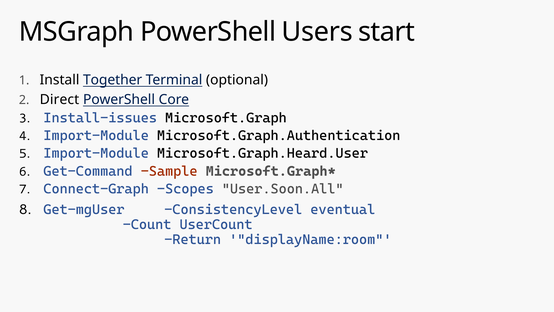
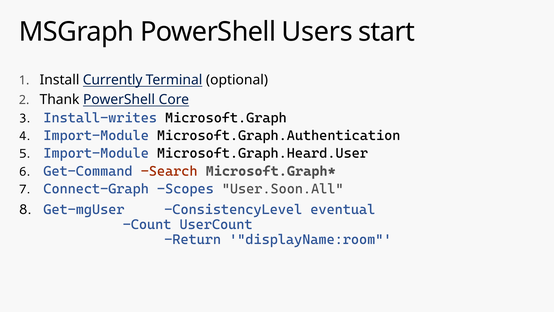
Together: Together -> Currently
Direct: Direct -> Thank
Install-issues: Install-issues -> Install-writes
Sample: Sample -> Search
